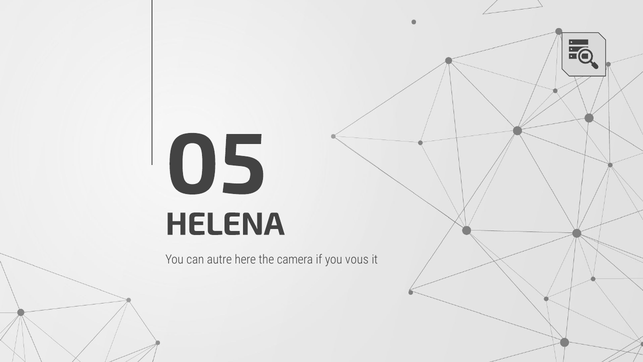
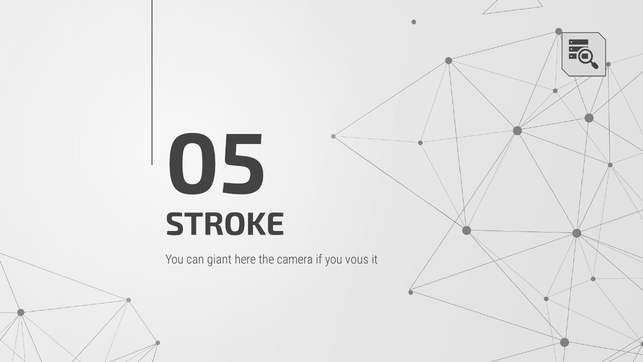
HELENA: HELENA -> STROKE
autre: autre -> giant
